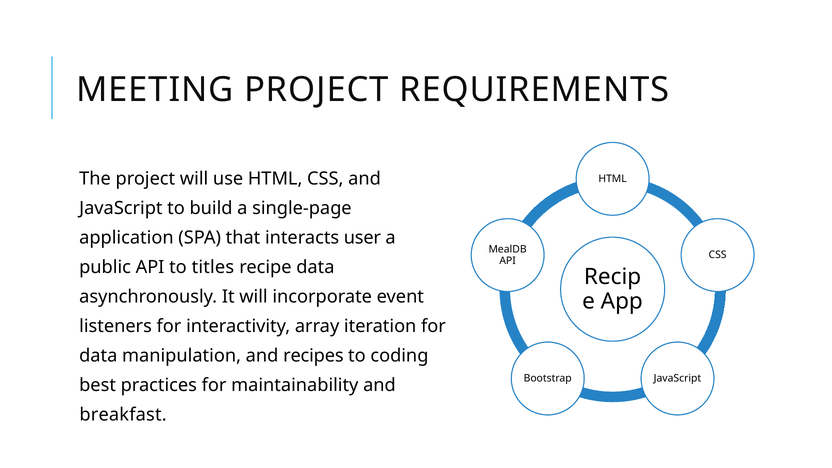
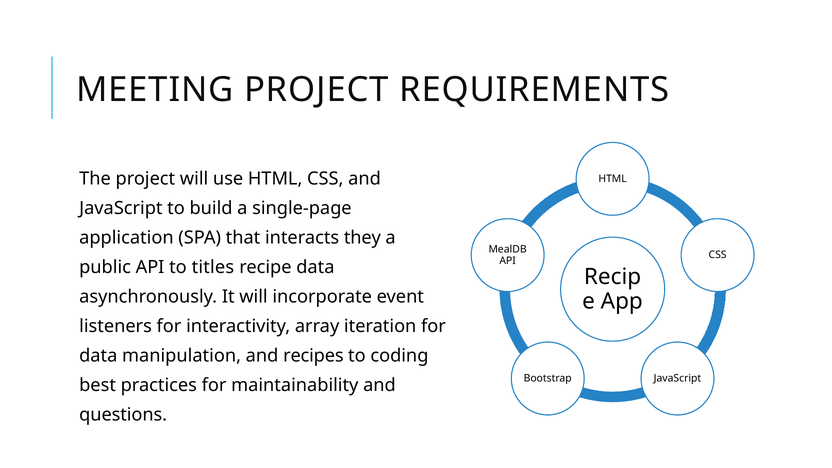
user: user -> they
breakfast: breakfast -> questions
